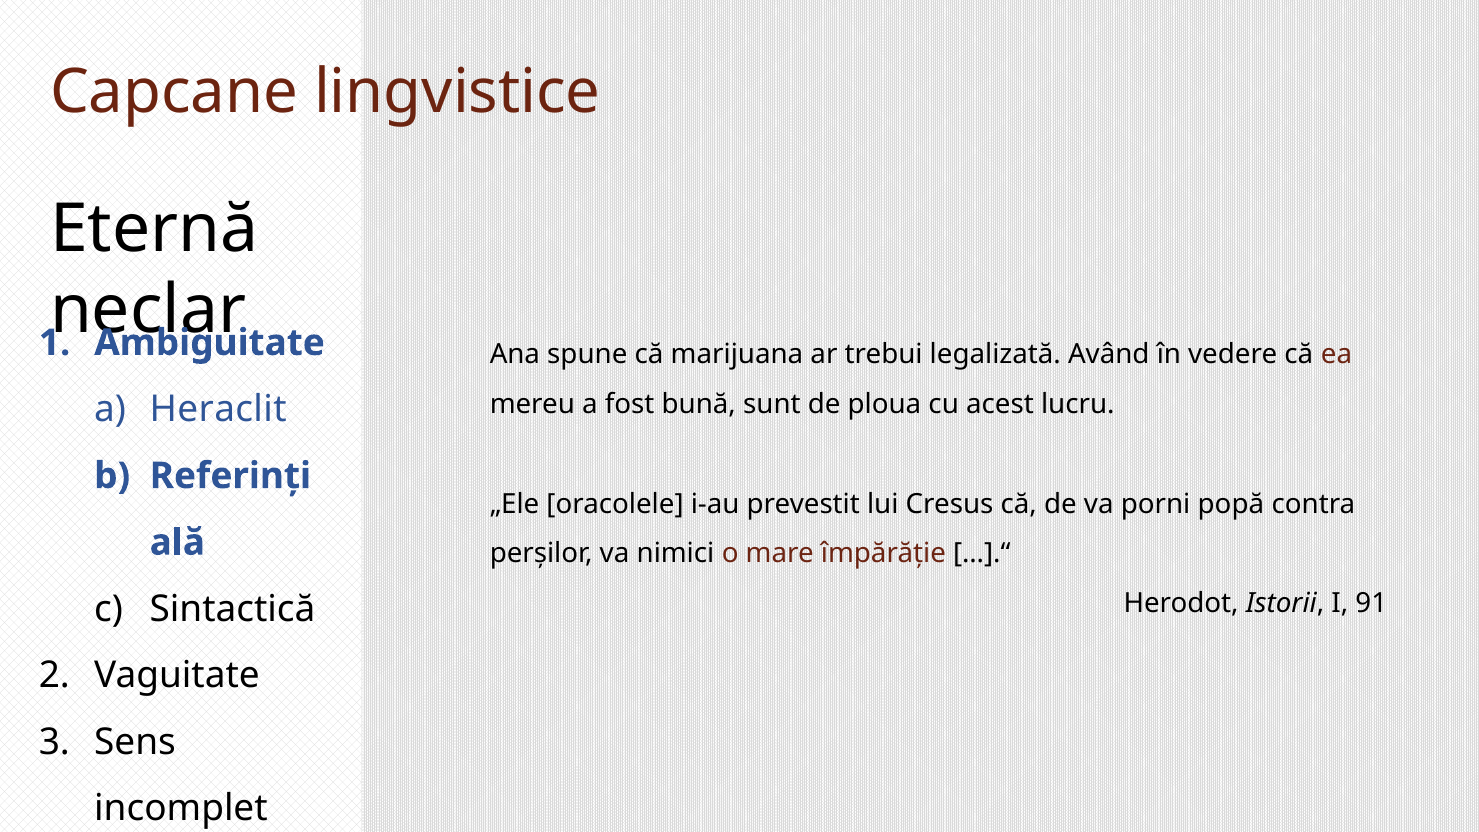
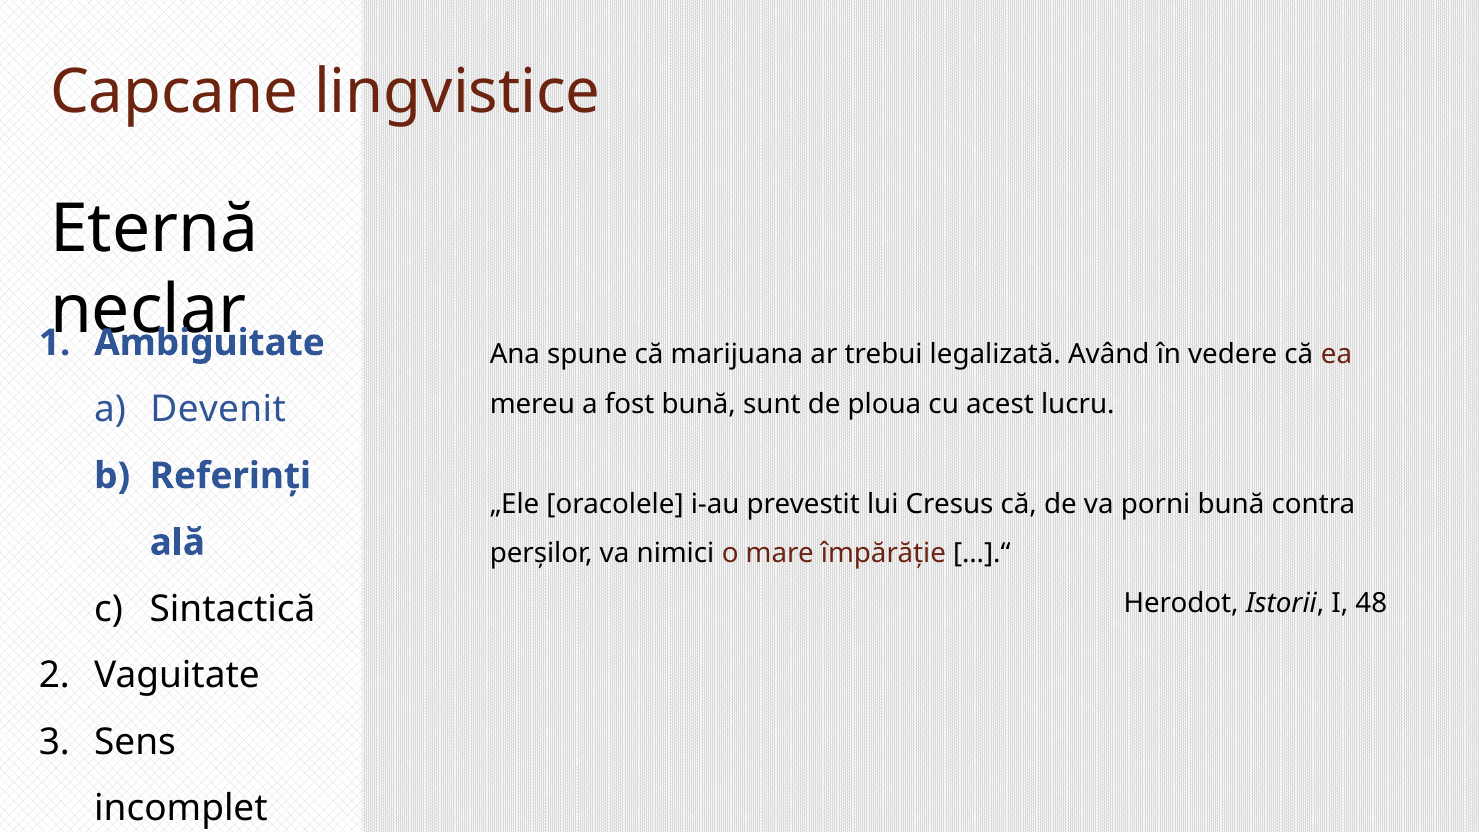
Heraclit: Heraclit -> Devenit
porni popă: popă -> bună
91: 91 -> 48
